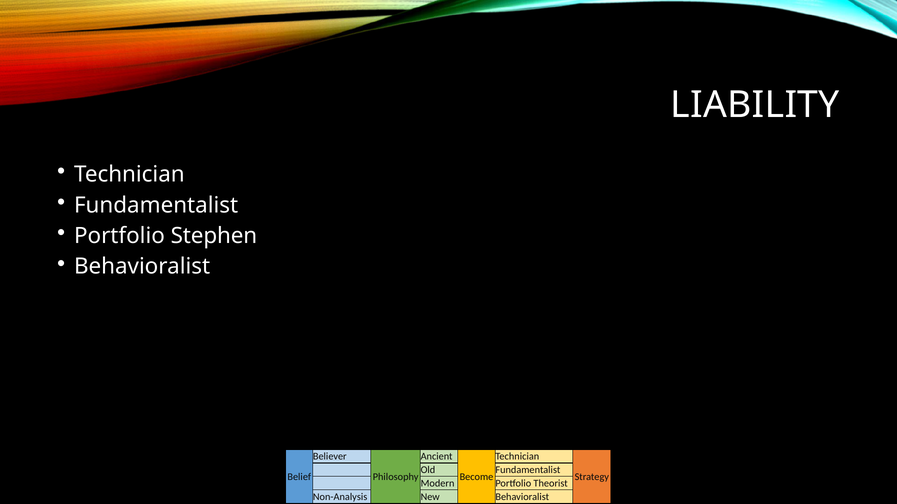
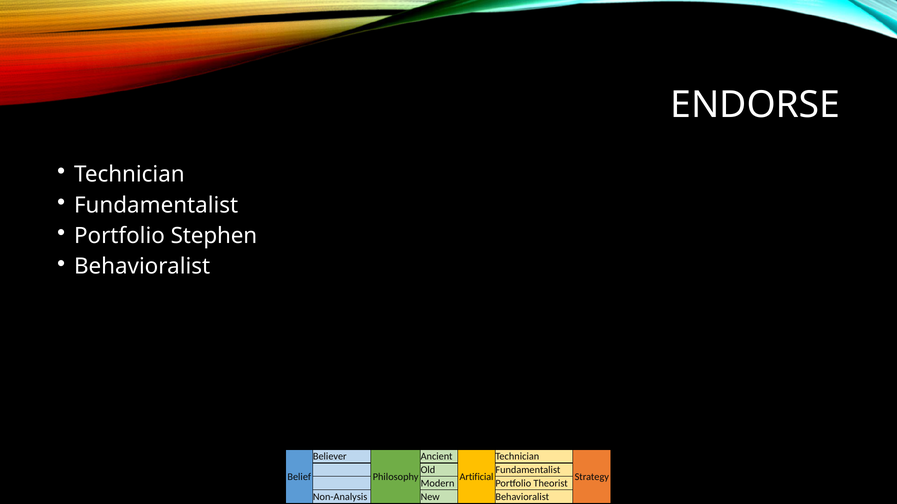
LIABILITY: LIABILITY -> ENDORSE
Become: Become -> Artificial
